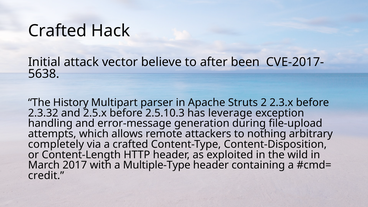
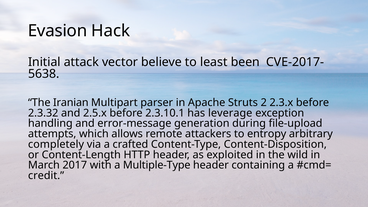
Crafted at (57, 31): Crafted -> Evasion
after: after -> least
History: History -> Iranian
2.5.10.3: 2.5.10.3 -> 2.3.10.1
nothing: nothing -> entropy
